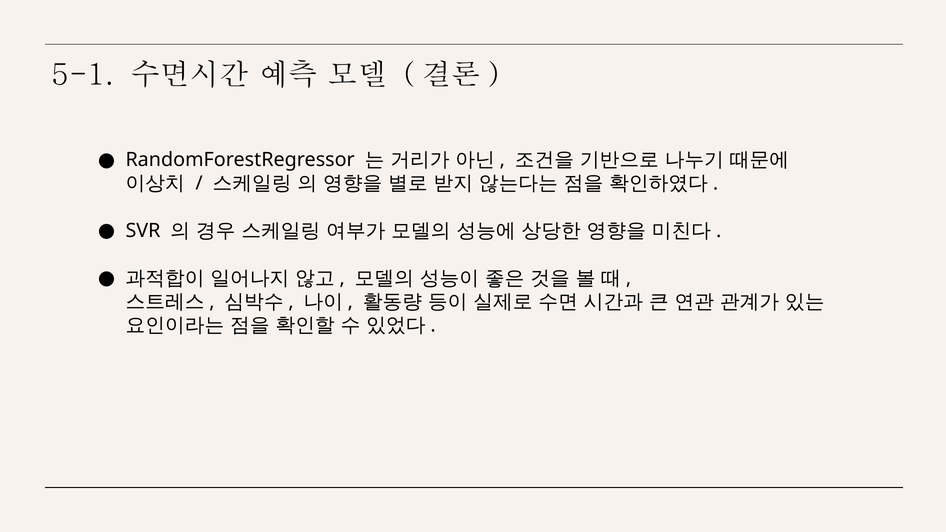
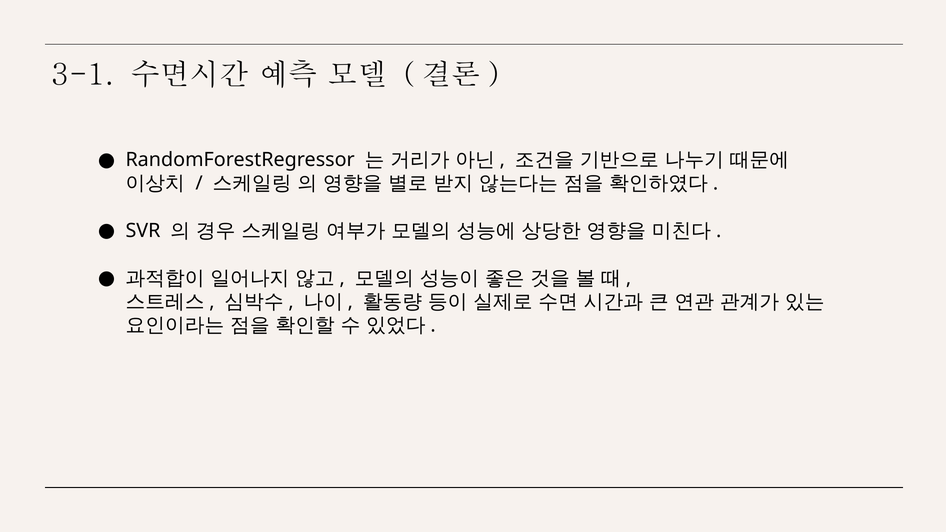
5-1: 5-1 -> 3-1
